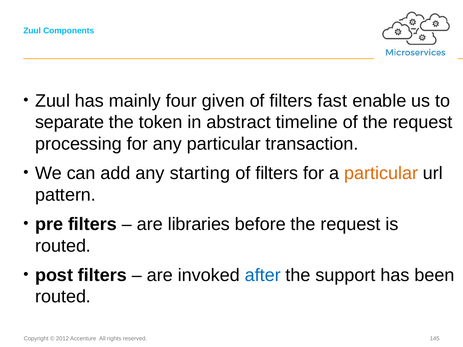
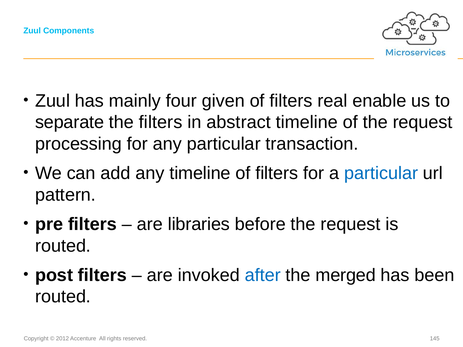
fast: fast -> real
the token: token -> filters
any starting: starting -> timeline
particular at (381, 173) colour: orange -> blue
support: support -> merged
